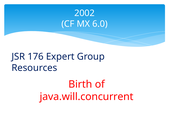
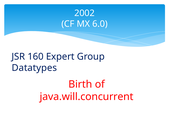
176: 176 -> 160
Resources: Resources -> Datatypes
